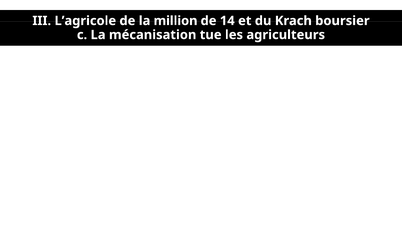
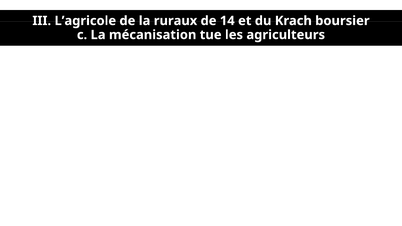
million: million -> ruraux
